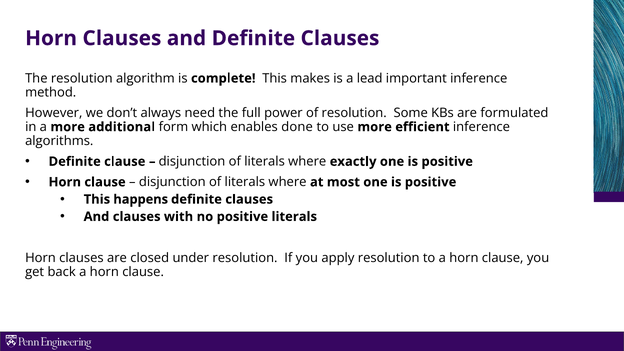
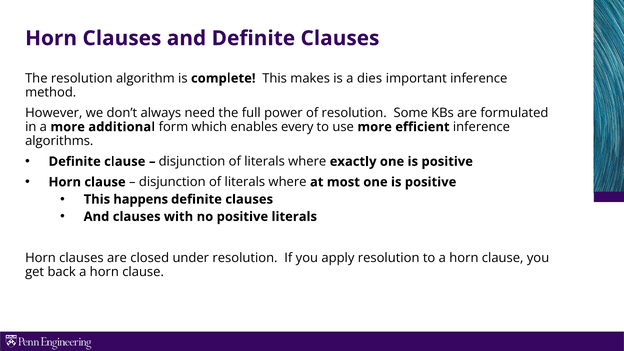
lead: lead -> dies
done: done -> every
